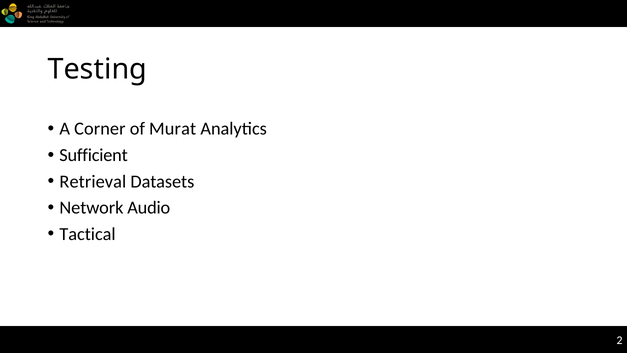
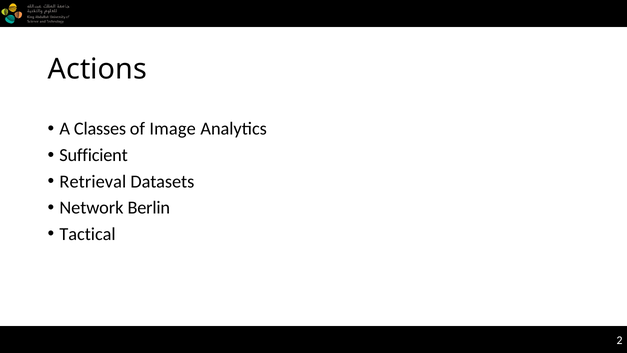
Testing: Testing -> Actions
Corner: Corner -> Classes
Murat: Murat -> Image
Audio: Audio -> Berlin
